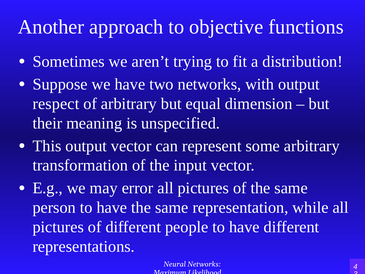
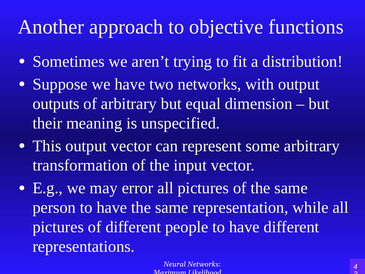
respect: respect -> outputs
